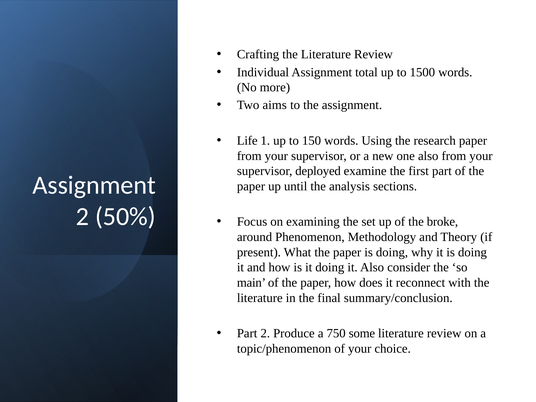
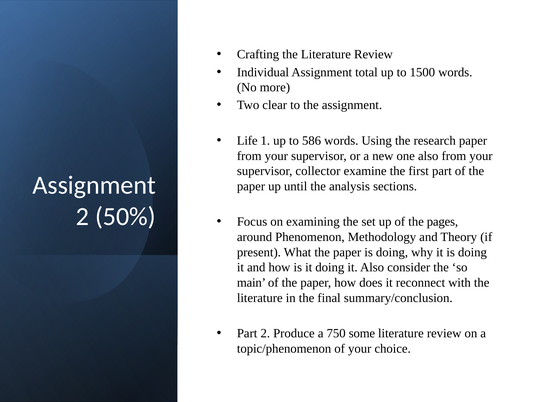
aims: aims -> clear
150: 150 -> 586
deployed: deployed -> collector
broke: broke -> pages
